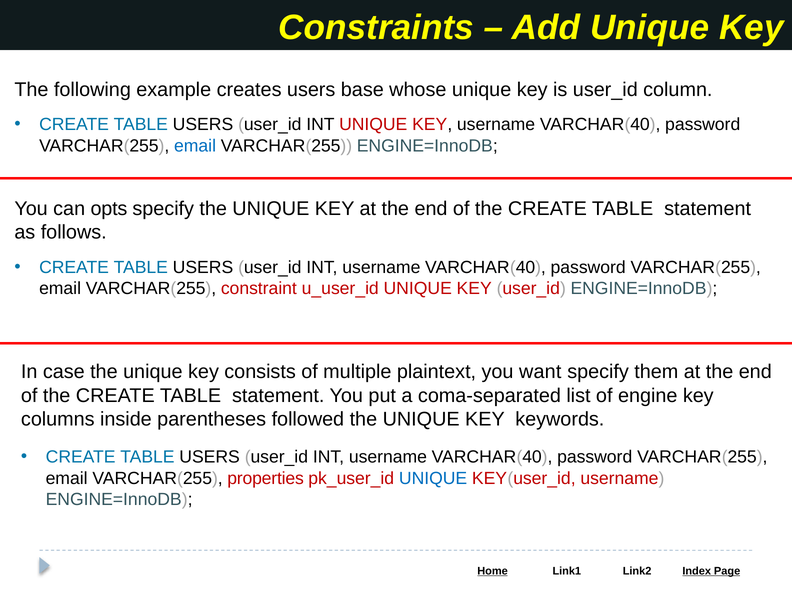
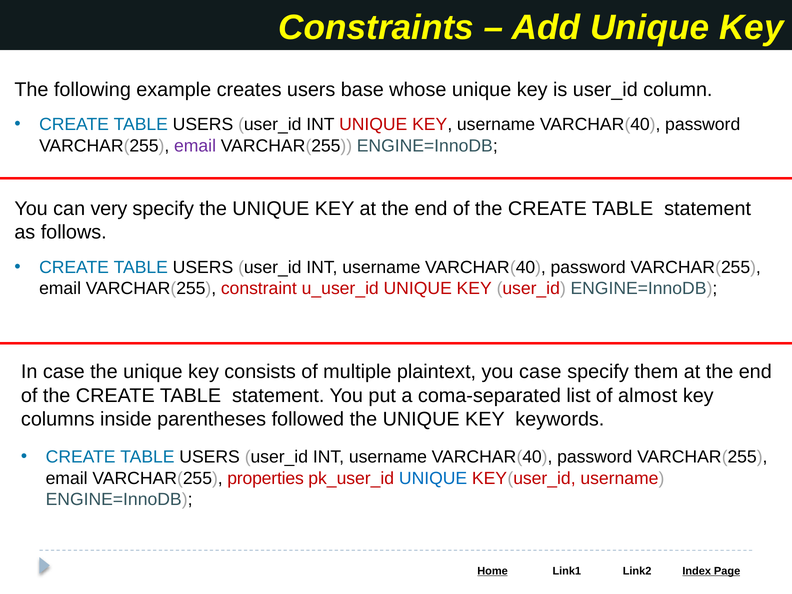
email at (195, 146) colour: blue -> purple
opts: opts -> very
you want: want -> case
engine: engine -> almost
